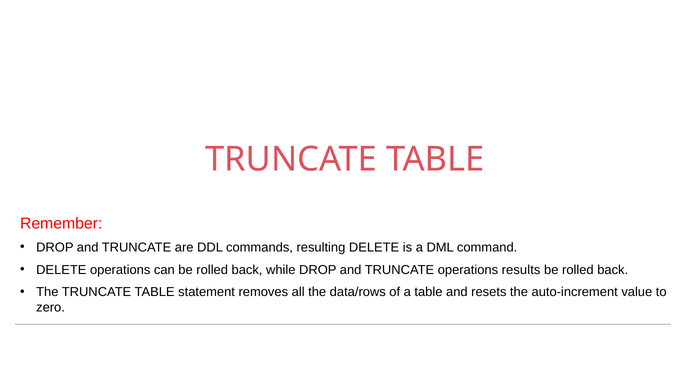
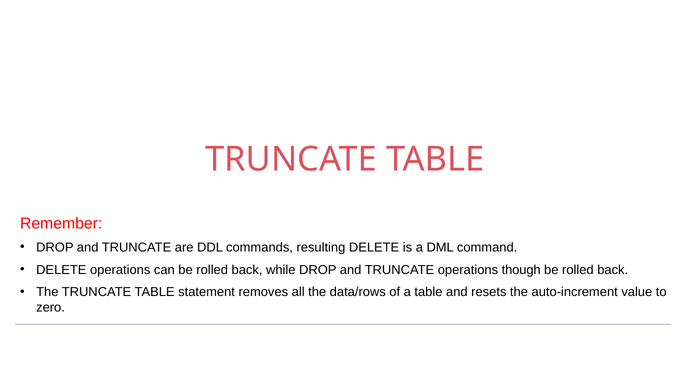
results: results -> though
